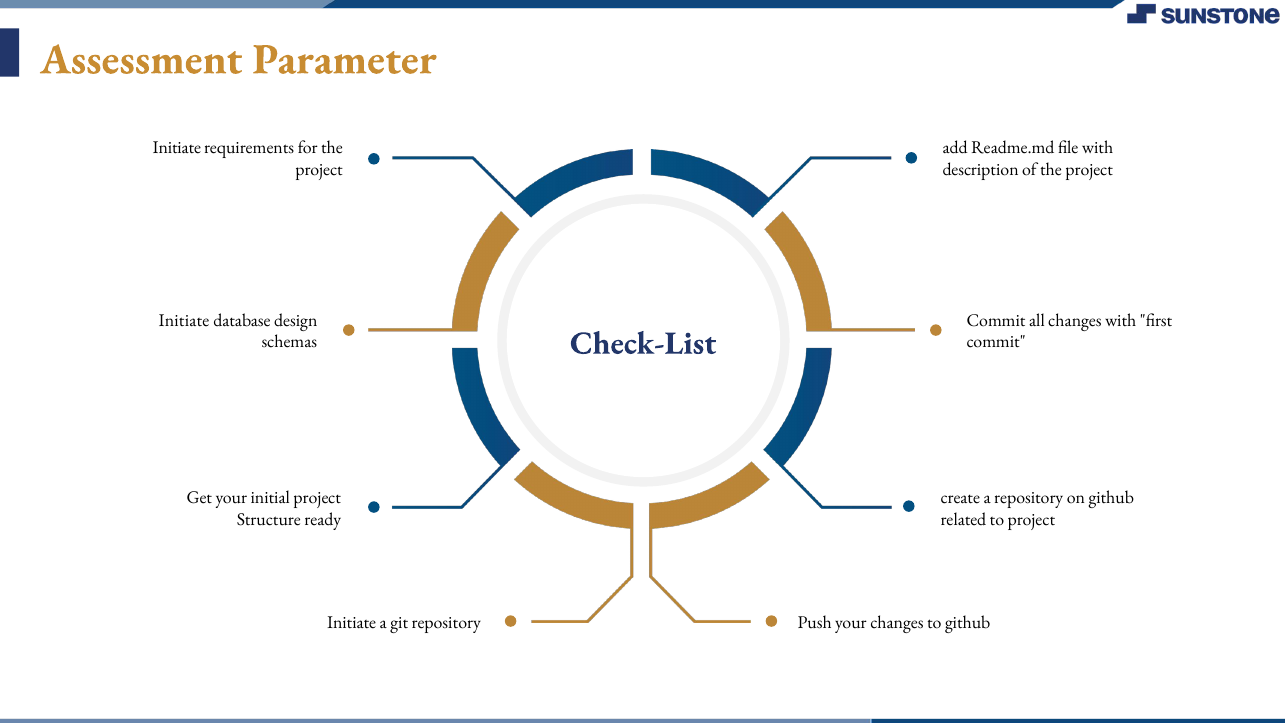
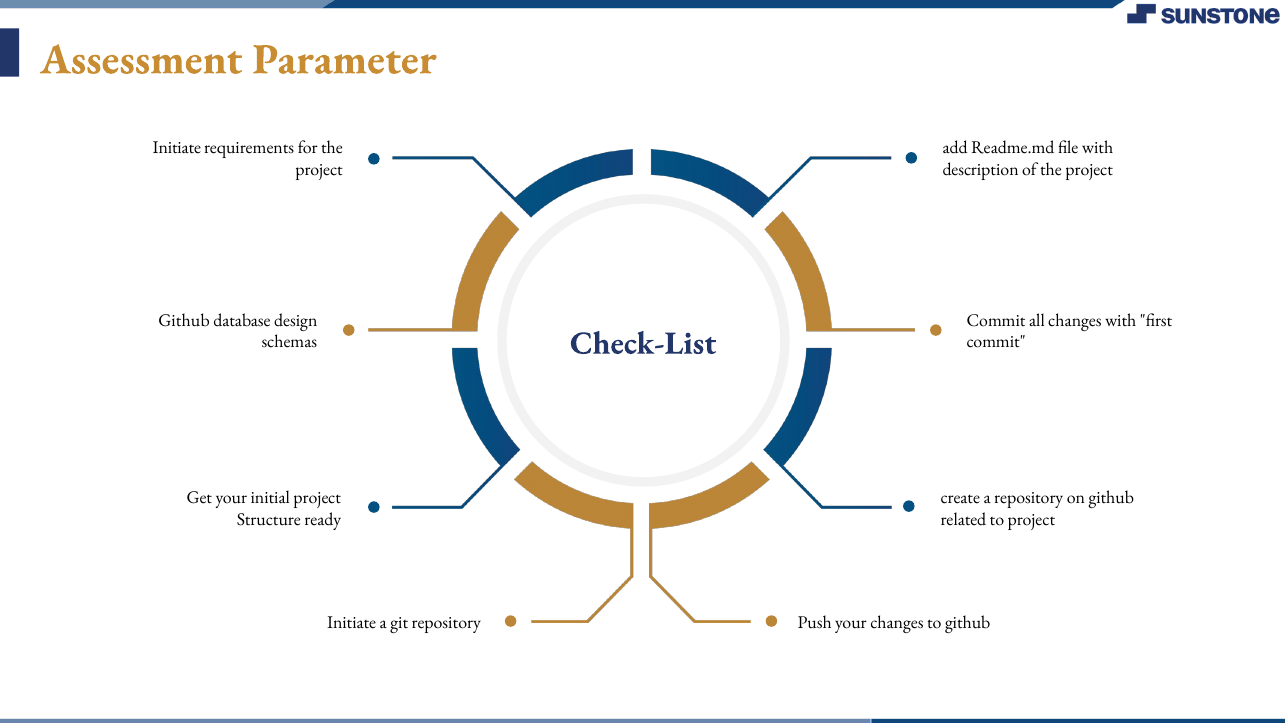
Initiate at (184, 321): Initiate -> Github
